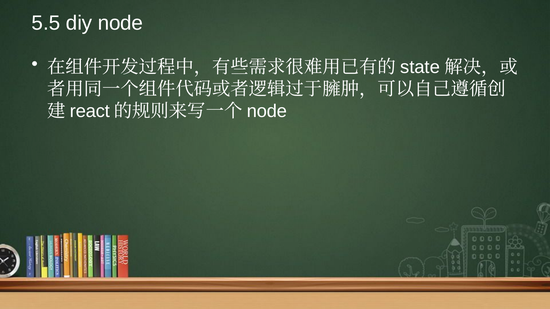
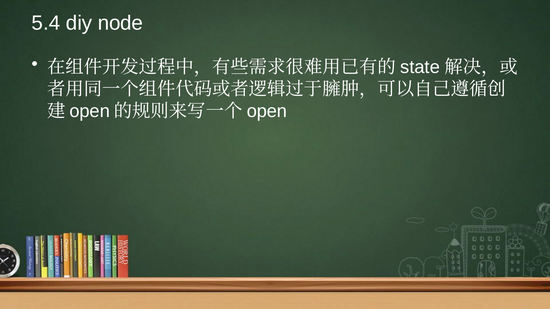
5.5: 5.5 -> 5.4
react at (90, 111): react -> open
node at (267, 111): node -> open
